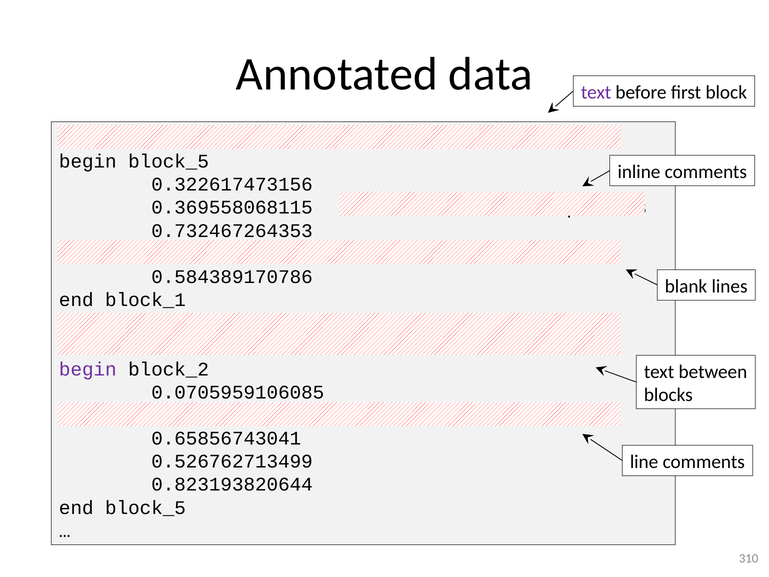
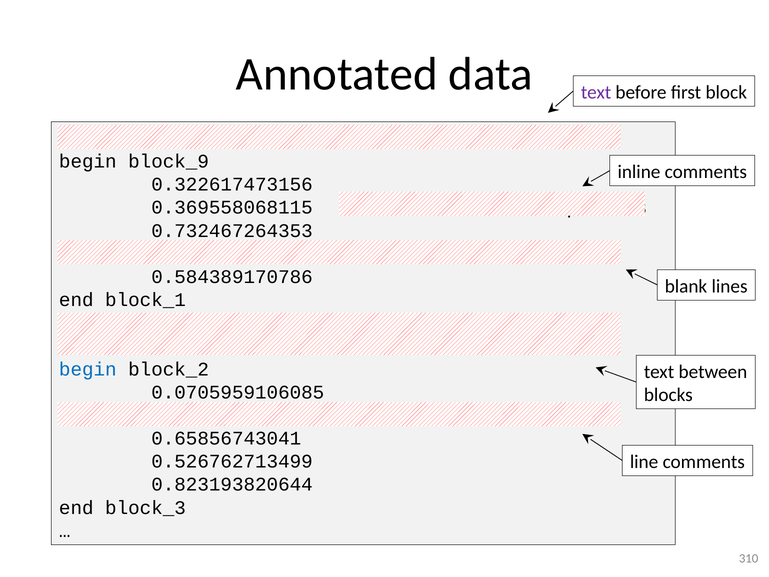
begin block_5: block_5 -> block_9
begin at (88, 369) colour: purple -> blue
end block_5: block_5 -> block_3
